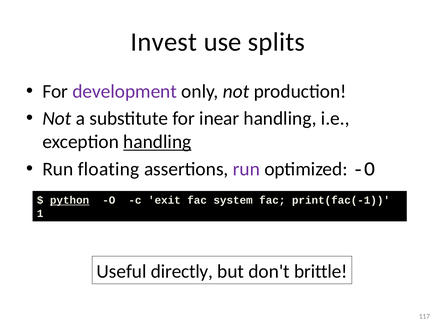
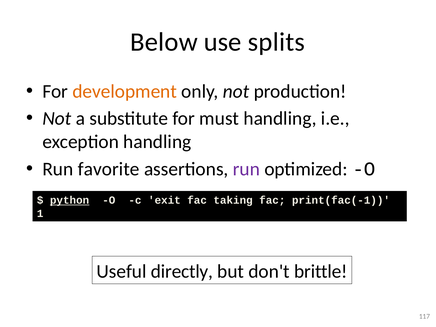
Invest: Invest -> Below
development colour: purple -> orange
inear: inear -> must
handling at (157, 142) underline: present -> none
floating: floating -> favorite
system: system -> taking
